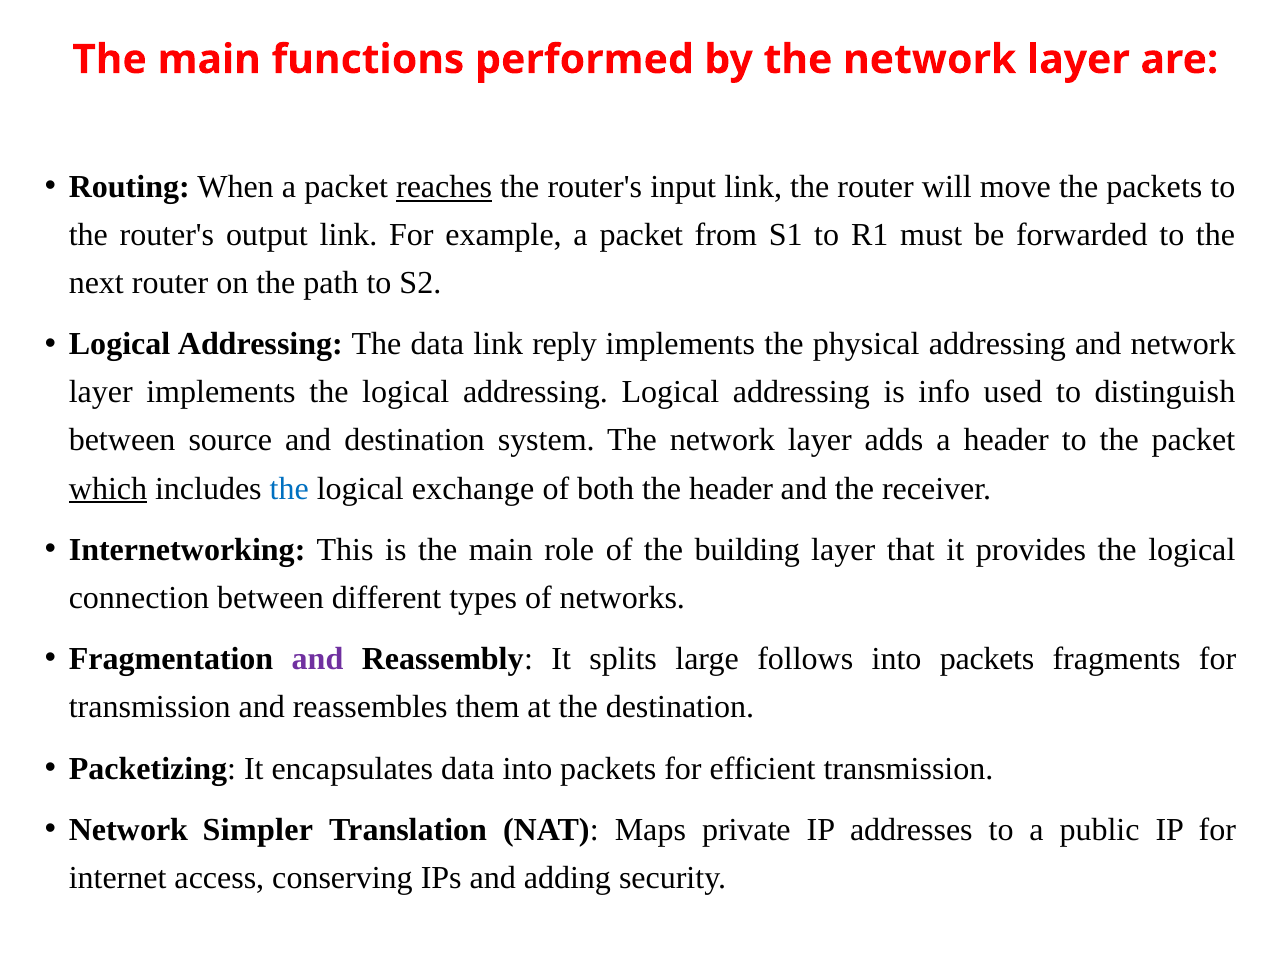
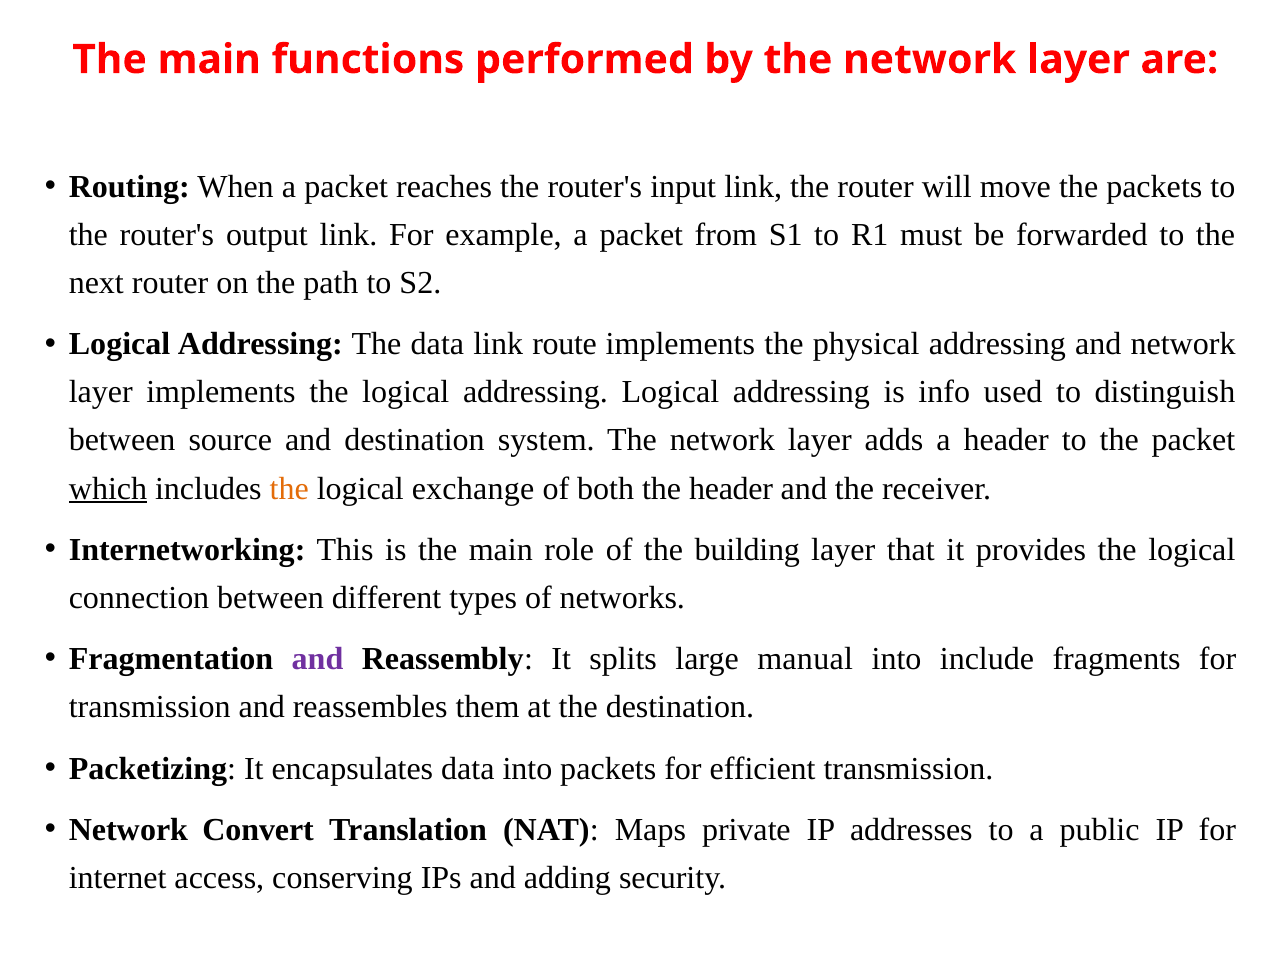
reaches underline: present -> none
reply: reply -> route
the at (289, 489) colour: blue -> orange
follows: follows -> manual
packets at (987, 660): packets -> include
Simpler: Simpler -> Convert
